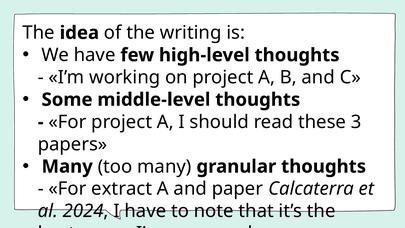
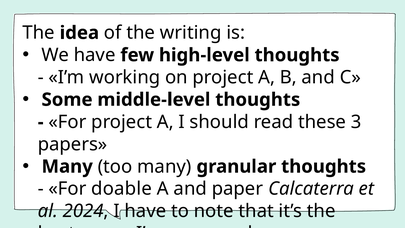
extract: extract -> doable
